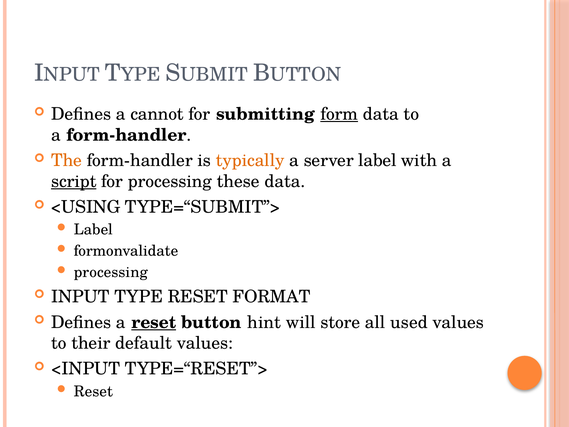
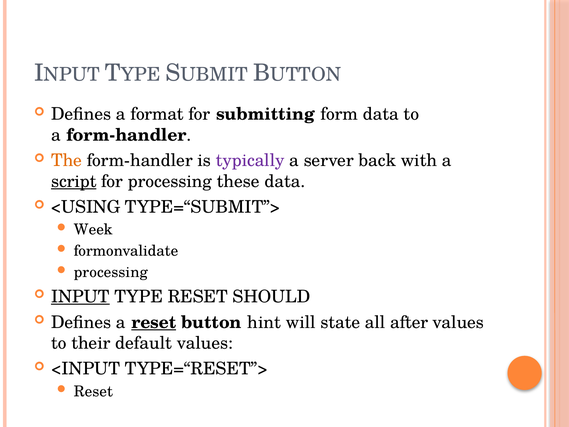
cannot: cannot -> format
form underline: present -> none
typically colour: orange -> purple
server label: label -> back
Label at (93, 230): Label -> Week
INPUT underline: none -> present
FORMAT: FORMAT -> SHOULD
store: store -> state
used: used -> after
